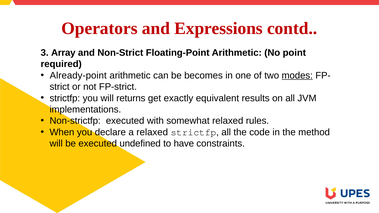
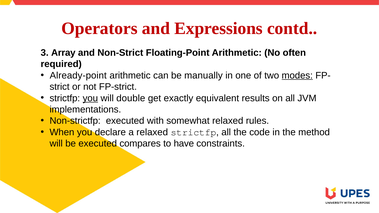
point: point -> often
becomes: becomes -> manually
you at (90, 98) underline: none -> present
returns: returns -> double
undefined: undefined -> compares
